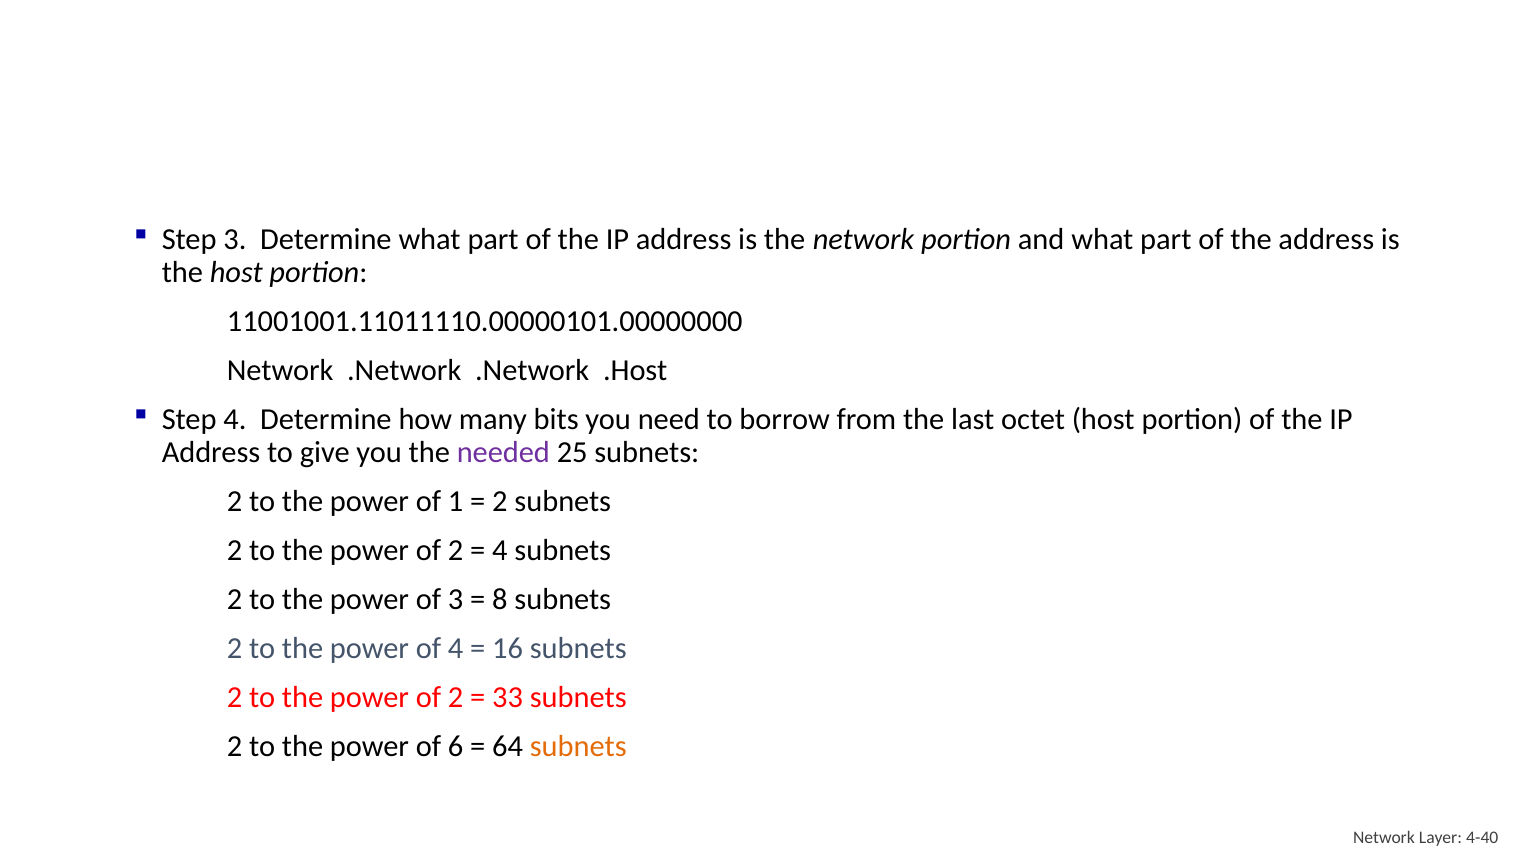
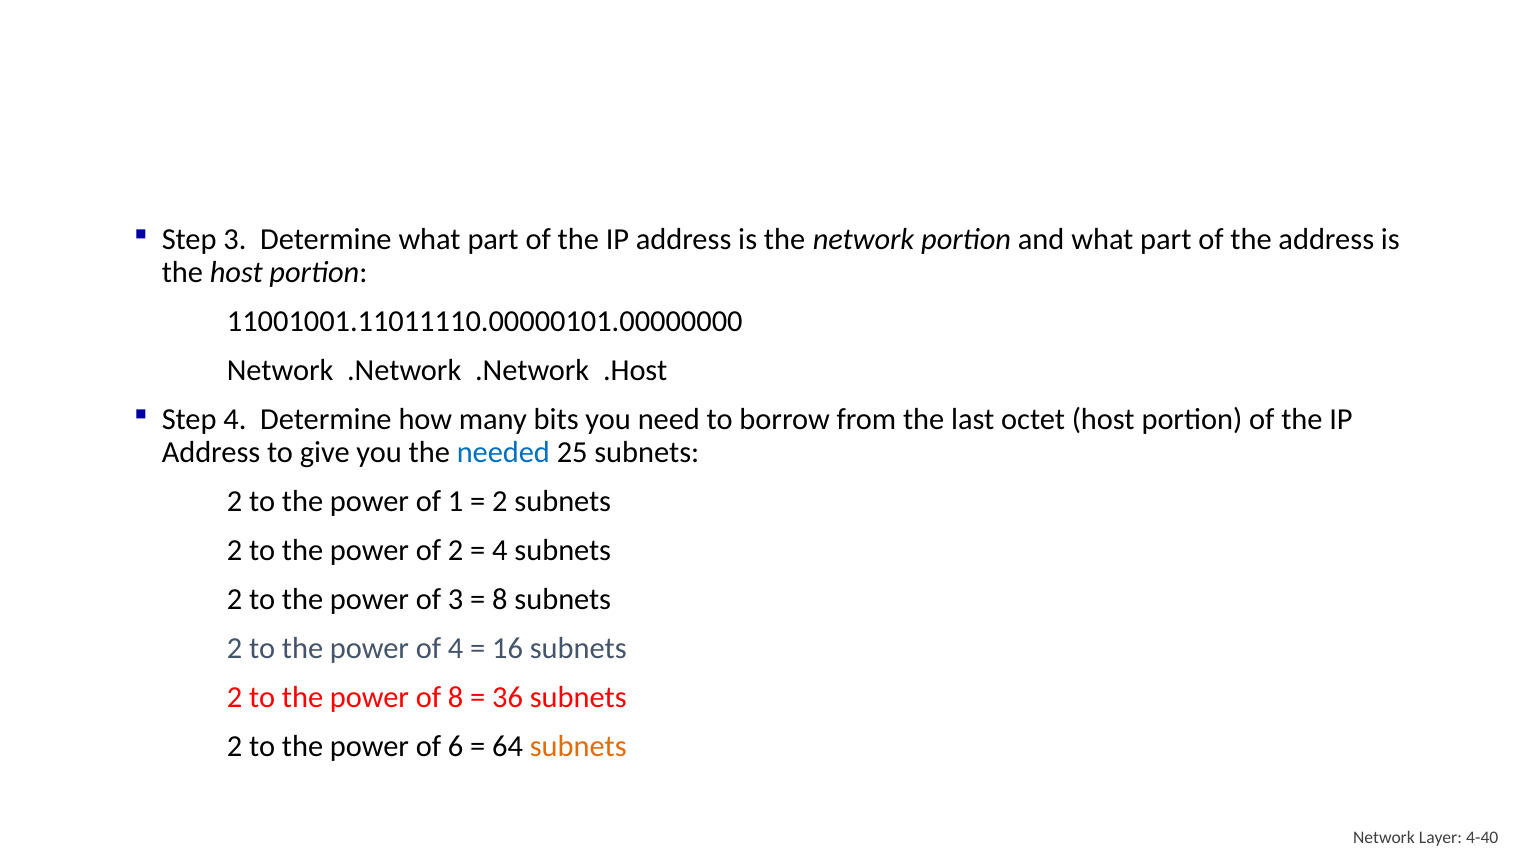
needed colour: purple -> blue
2 at (456, 697): 2 -> 8
33: 33 -> 36
